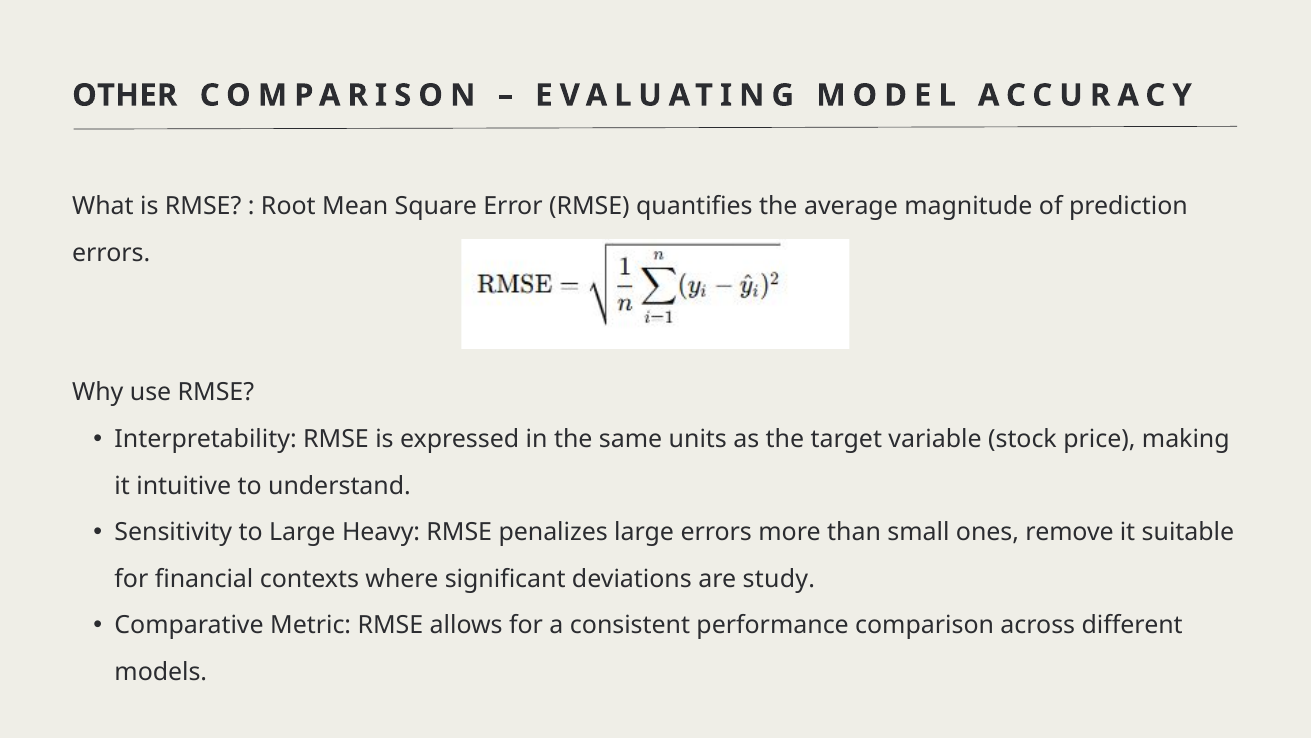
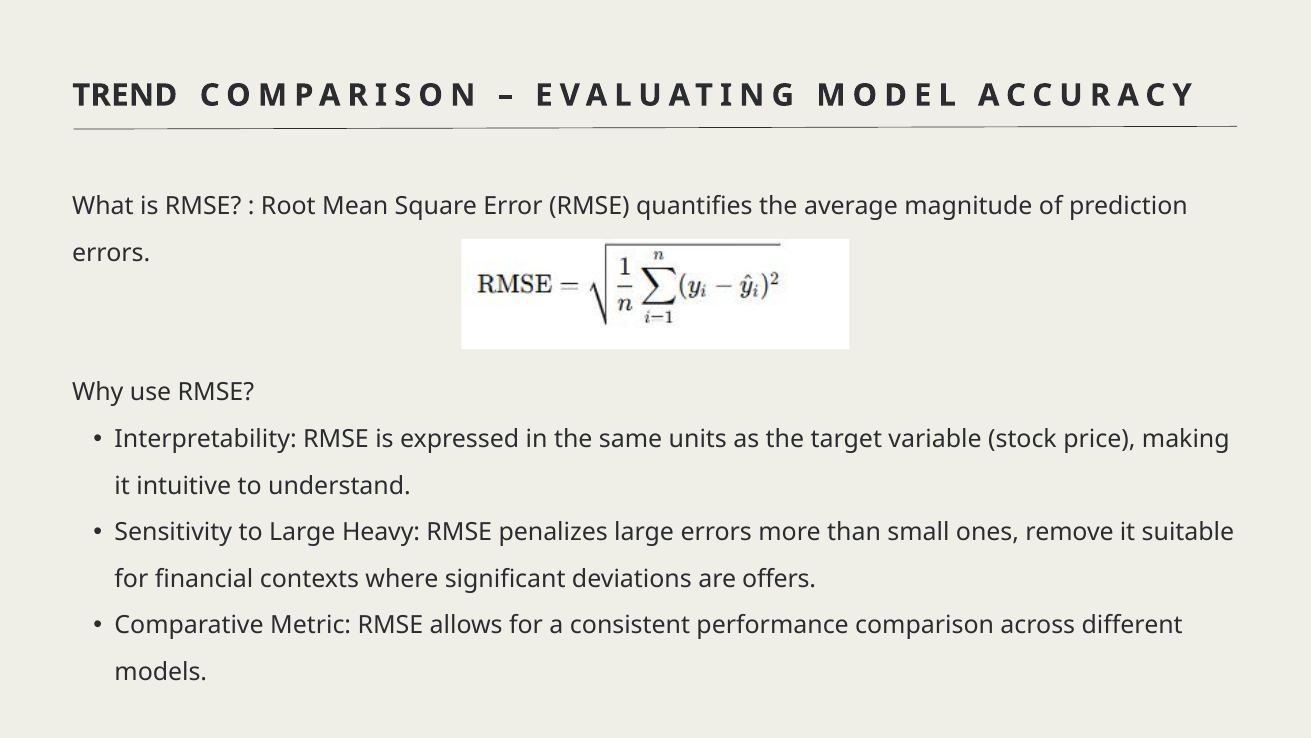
OTHER: OTHER -> TREND
study: study -> offers
